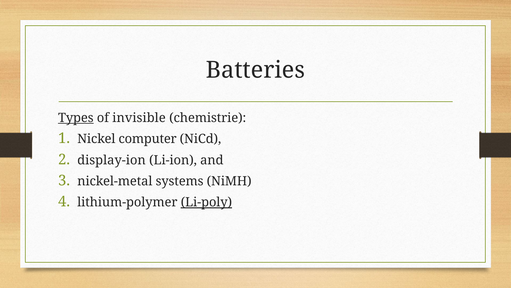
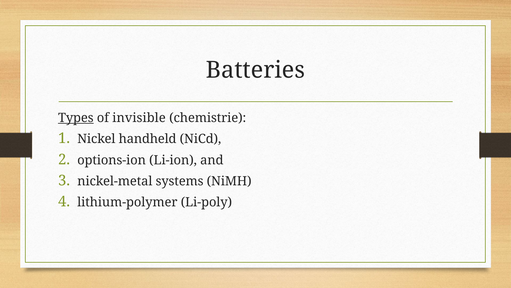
computer: computer -> handheld
display-ion: display-ion -> options-ion
Li-poly underline: present -> none
